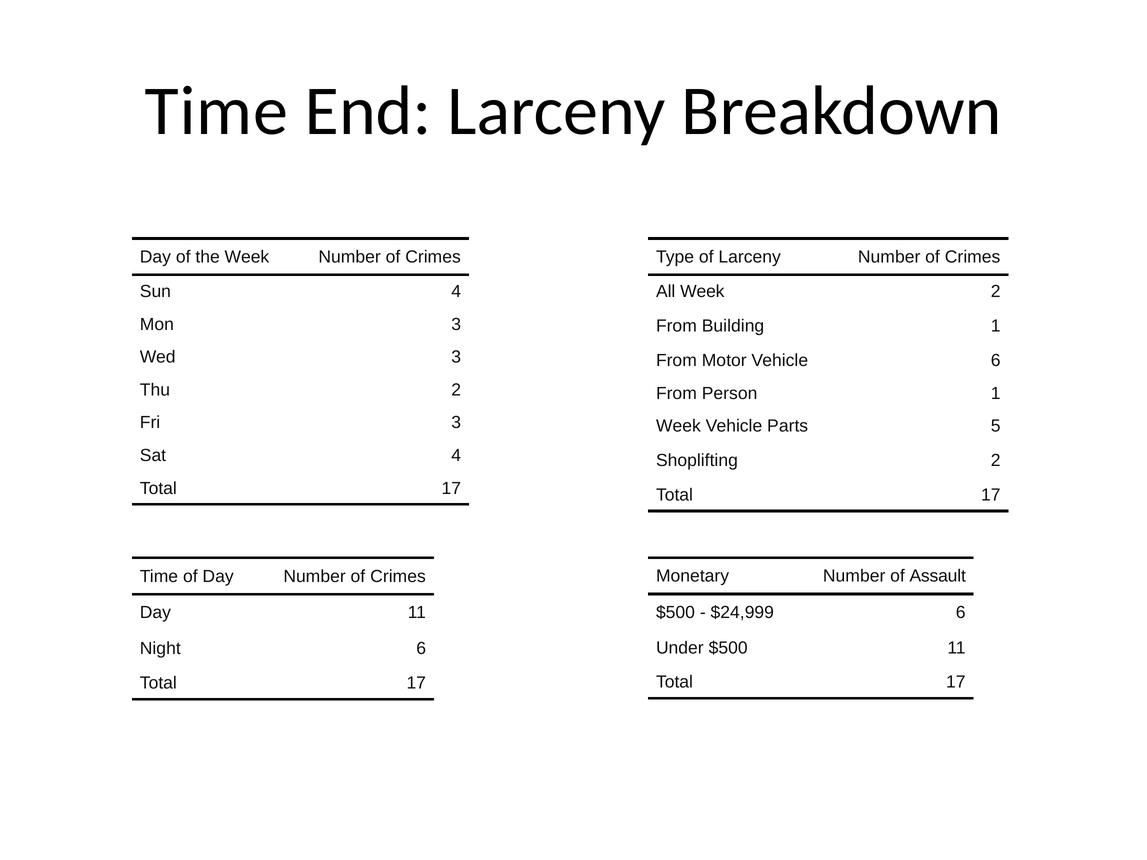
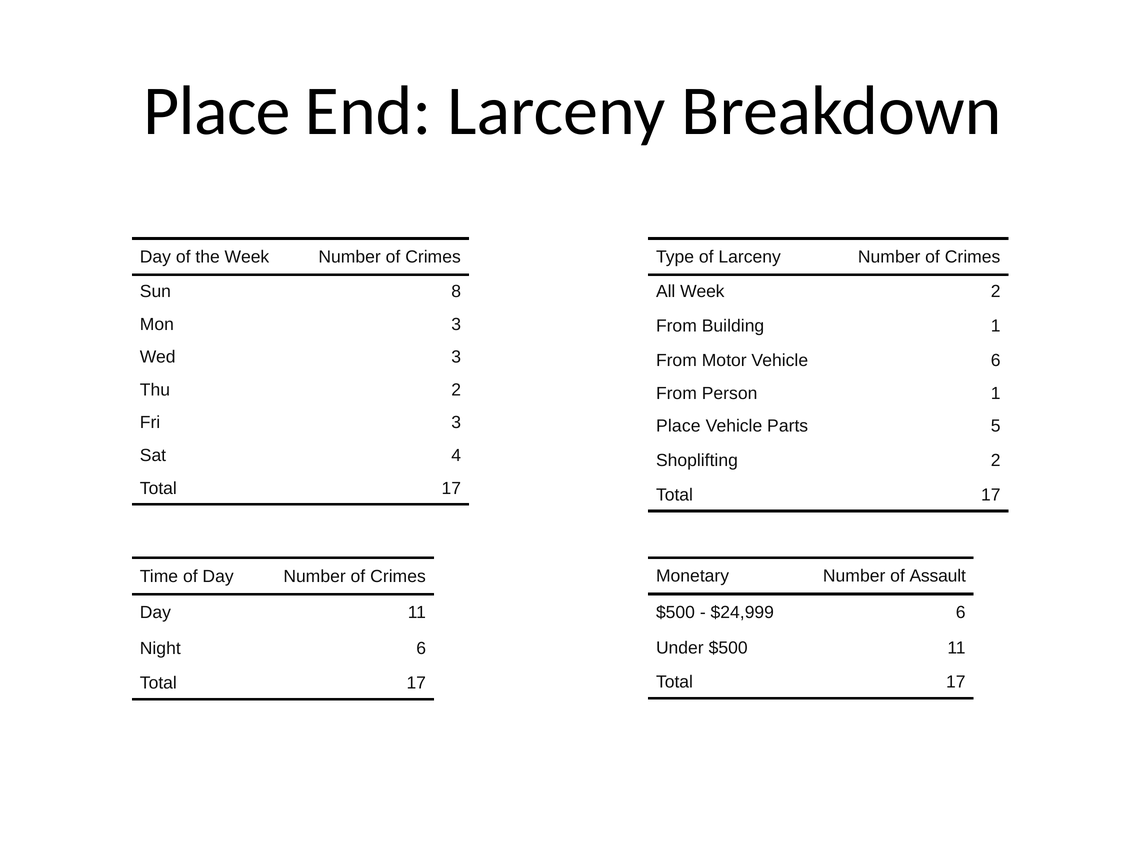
Time at (216, 111): Time -> Place
Sun 4: 4 -> 8
Week at (678, 426): Week -> Place
